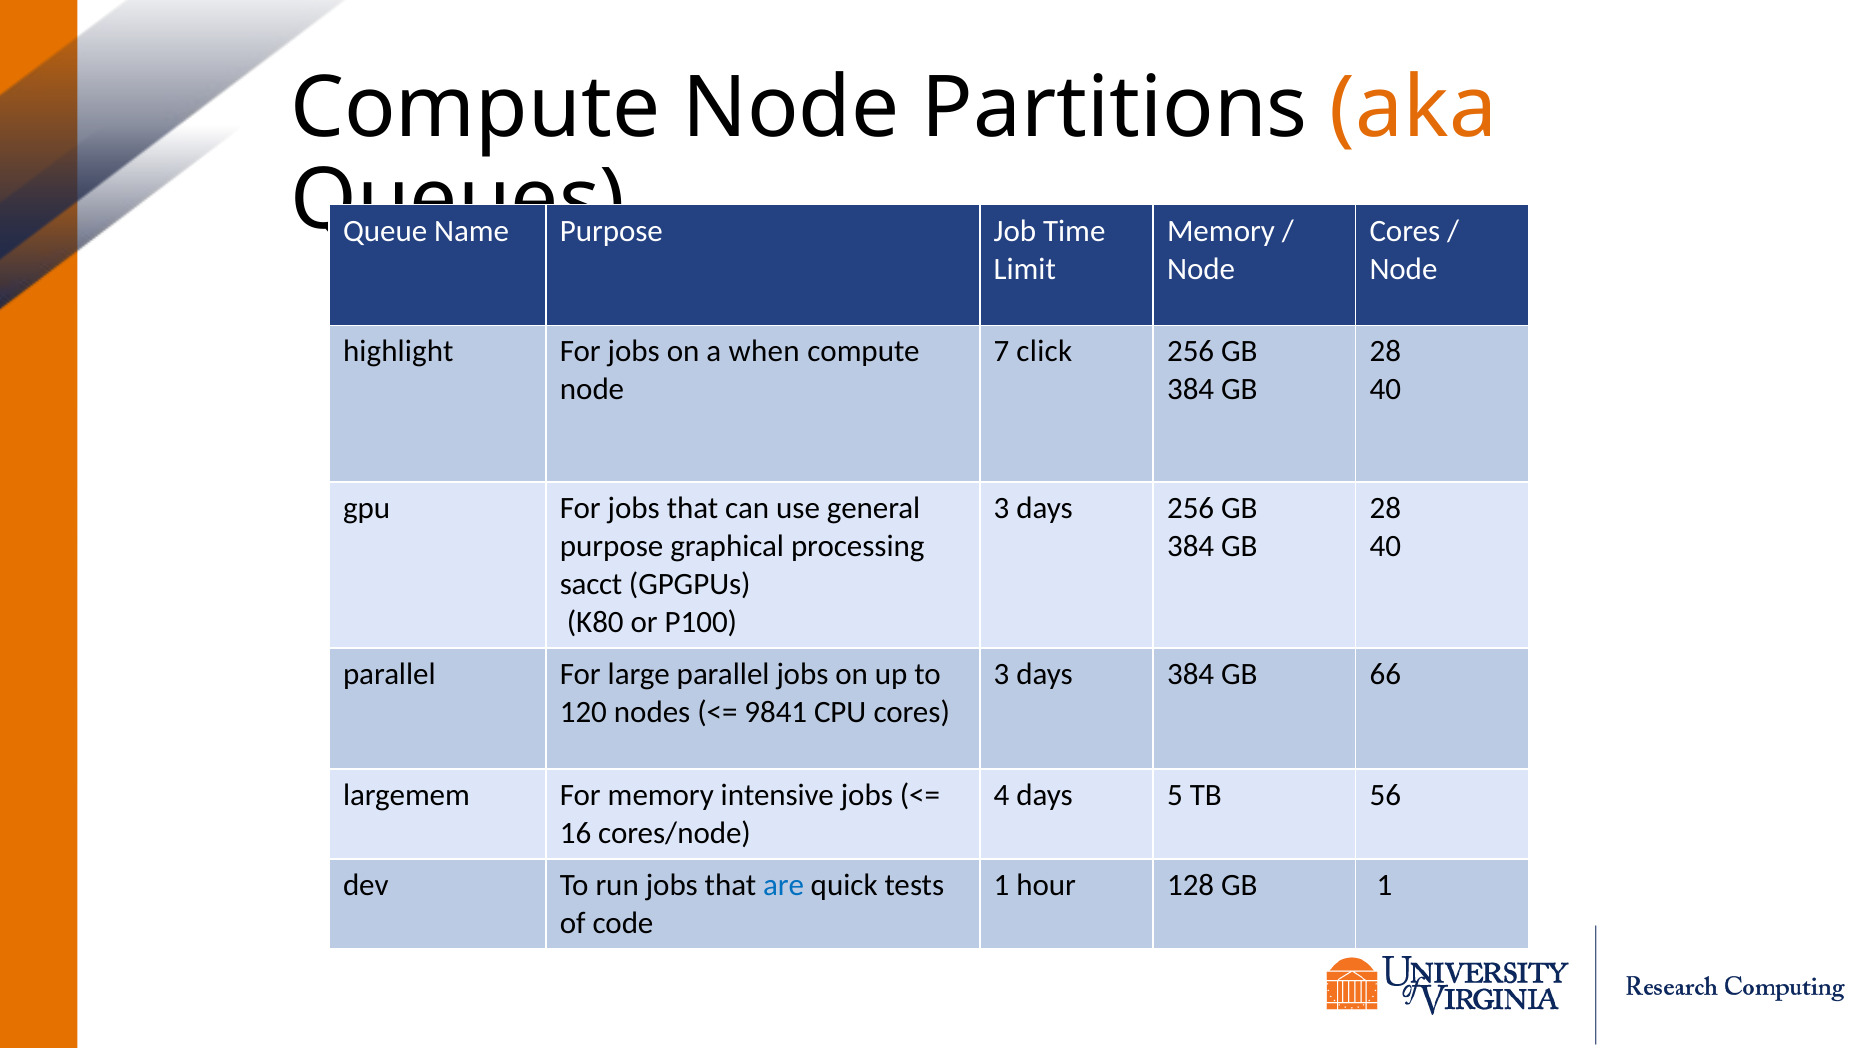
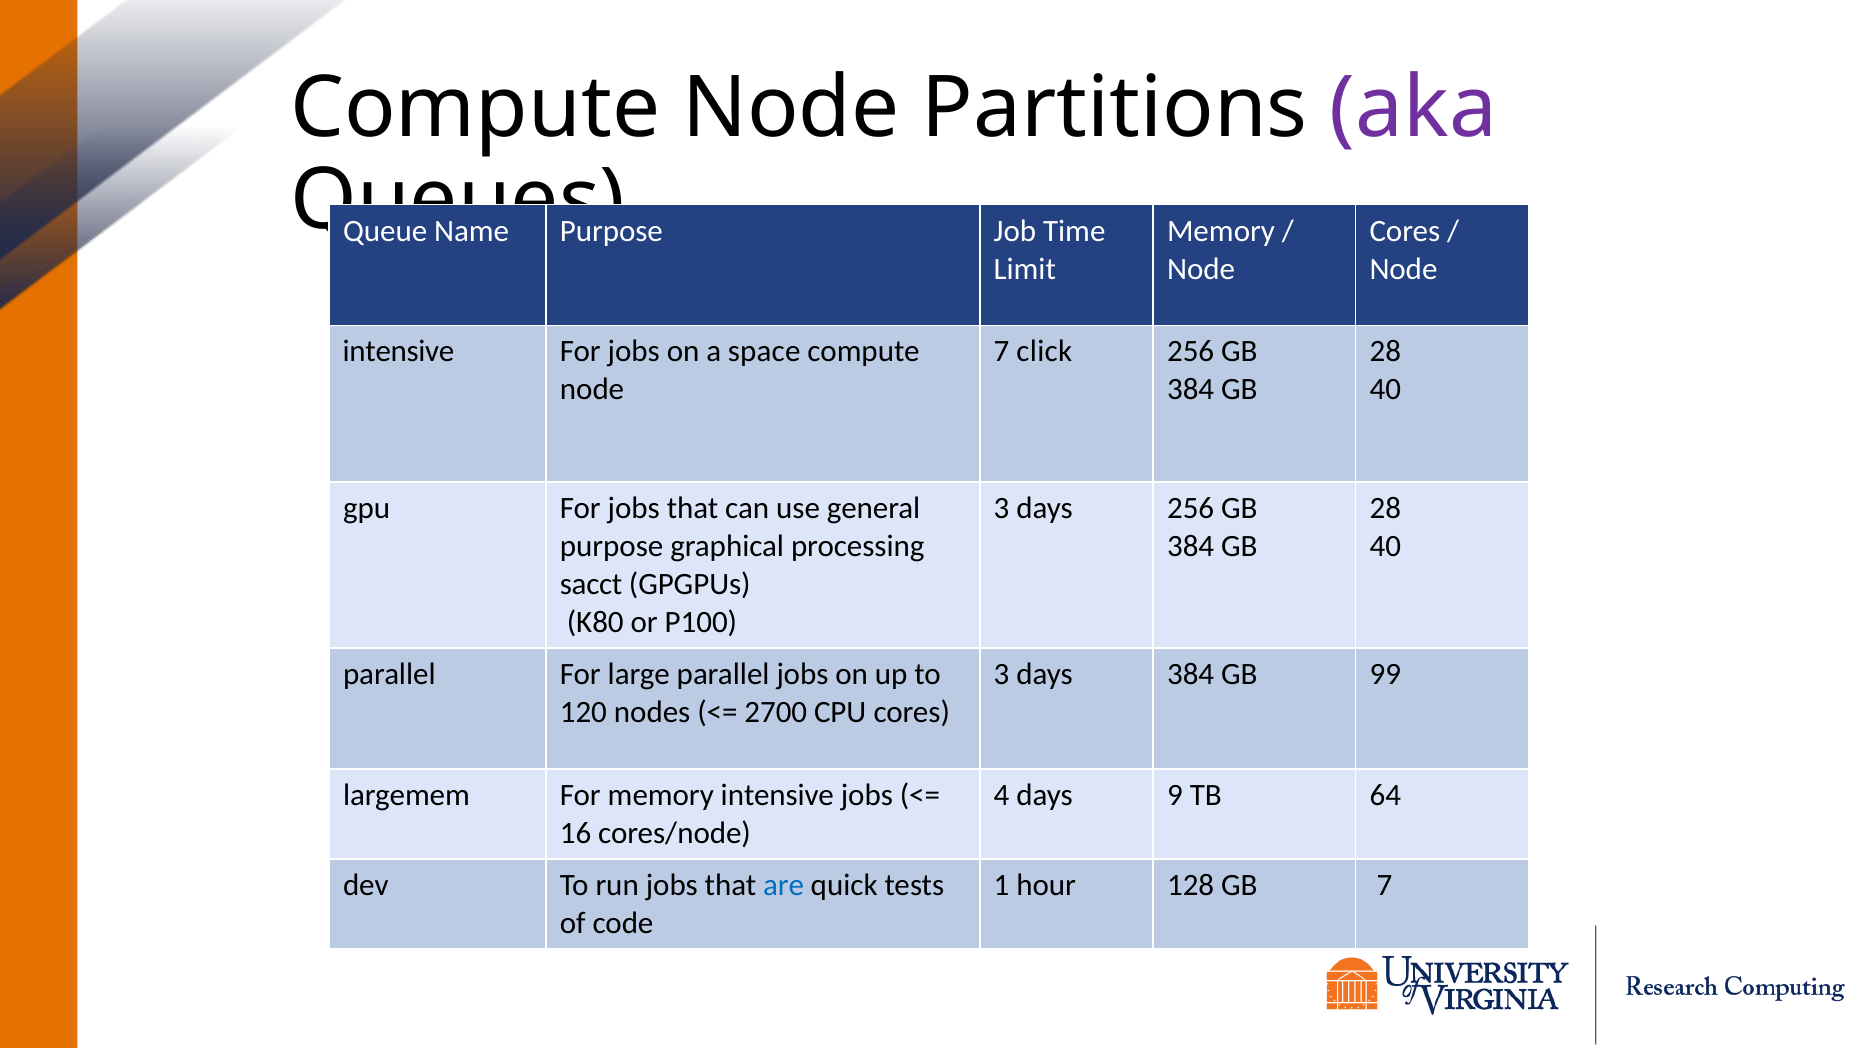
aka colour: orange -> purple
highlight at (398, 352): highlight -> intensive
when: when -> space
66: 66 -> 99
9841: 9841 -> 2700
5: 5 -> 9
56: 56 -> 64
GB 1: 1 -> 7
